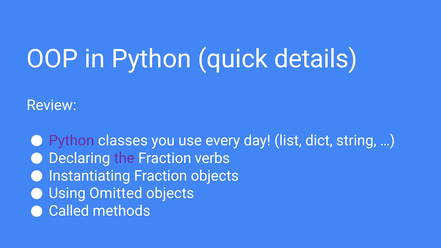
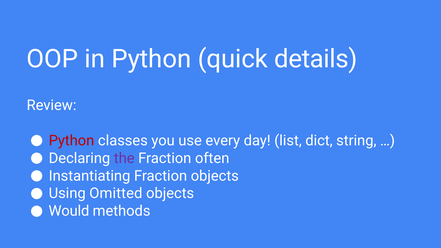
Python at (72, 141) colour: purple -> red
verbs: verbs -> often
Called: Called -> Would
